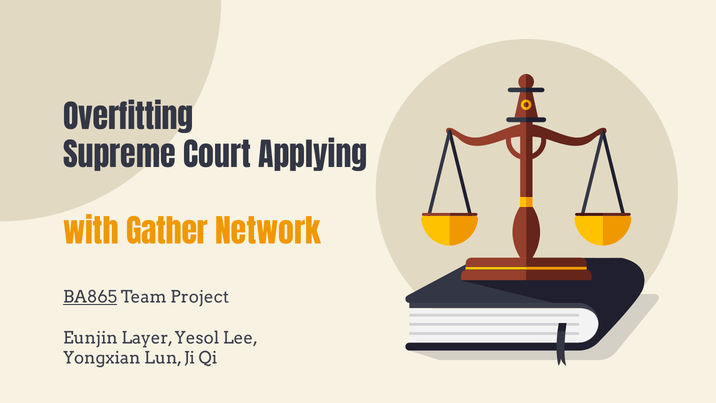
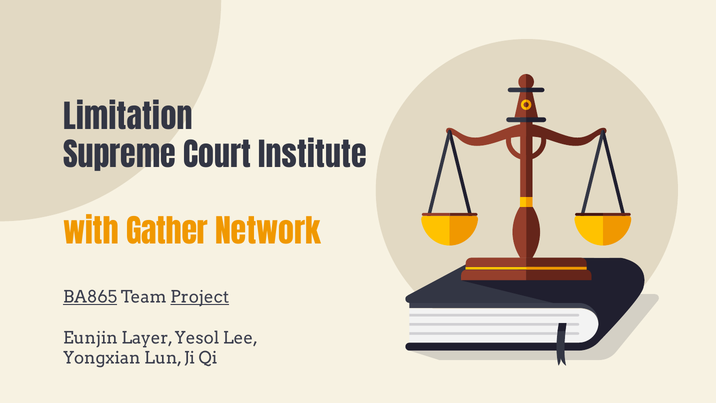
Overfitting: Overfitting -> Limitation
Applying: Applying -> Institute
Project underline: none -> present
